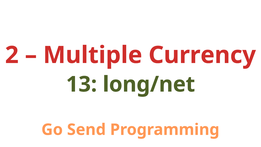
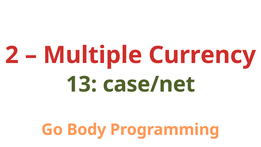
long/net: long/net -> case/net
Send: Send -> Body
